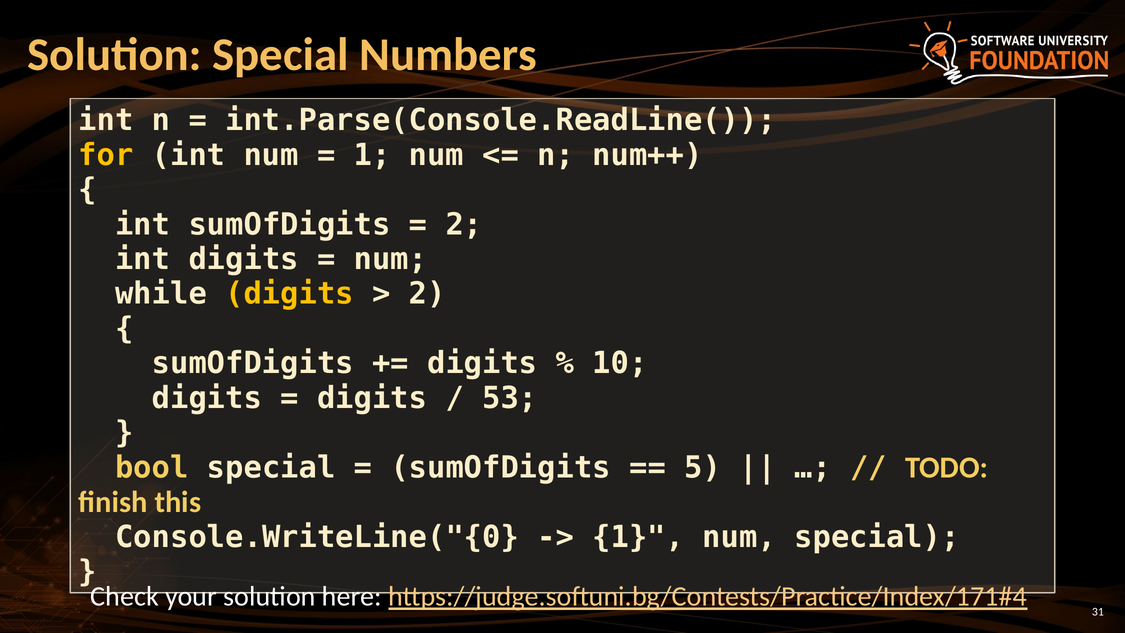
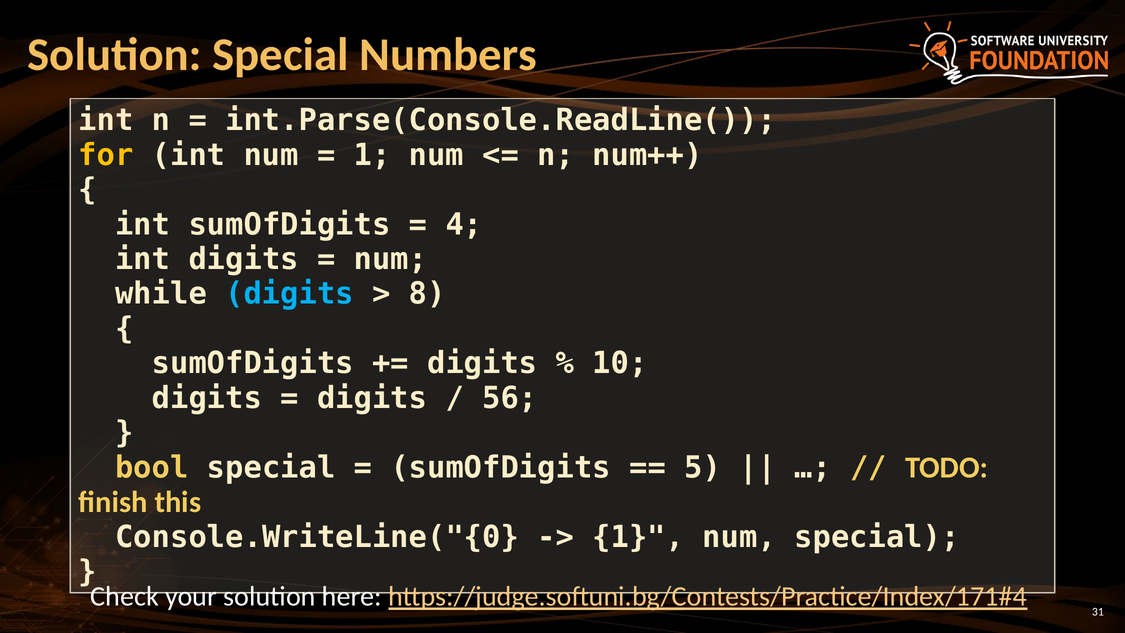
2 at (464, 224): 2 -> 4
digits at (289, 294) colour: yellow -> light blue
2 at (427, 294): 2 -> 8
53: 53 -> 56
